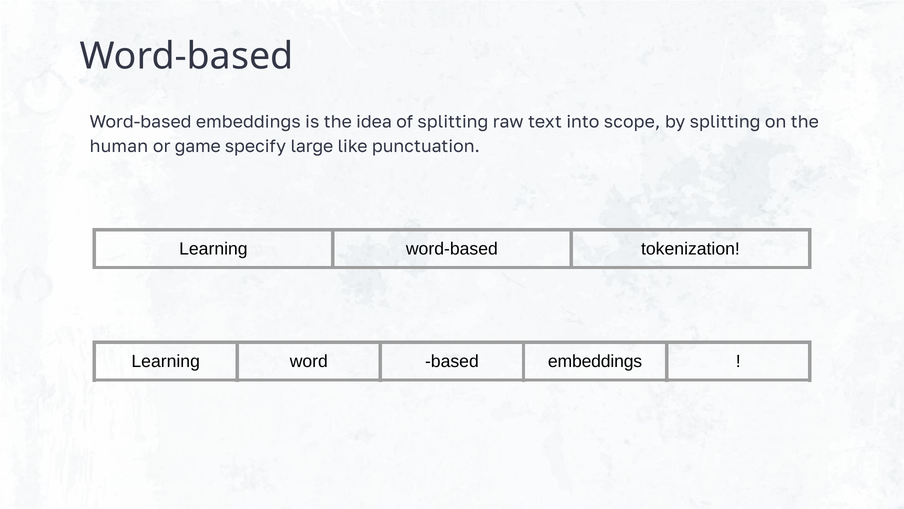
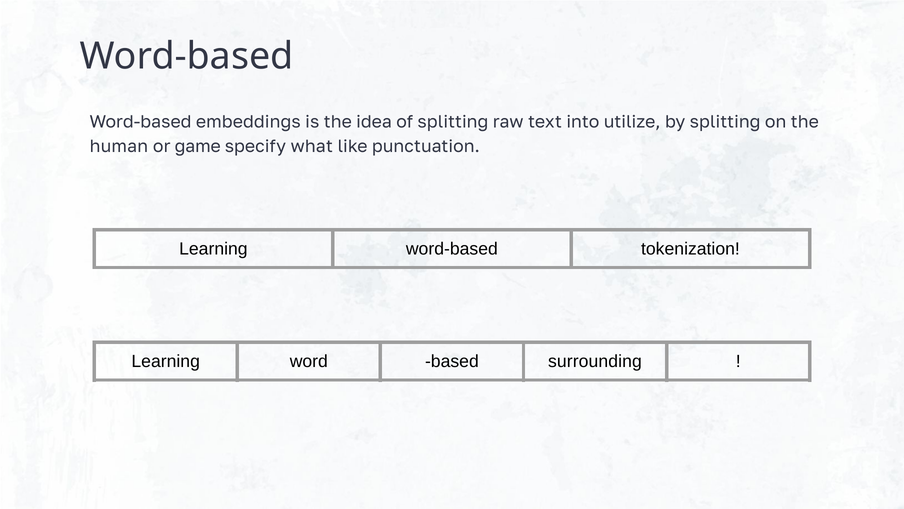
scope: scope -> utilize
large: large -> what
based embeddings: embeddings -> surrounding
